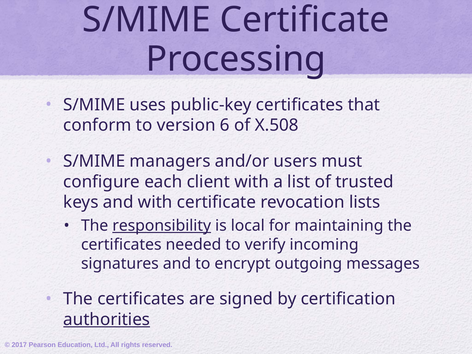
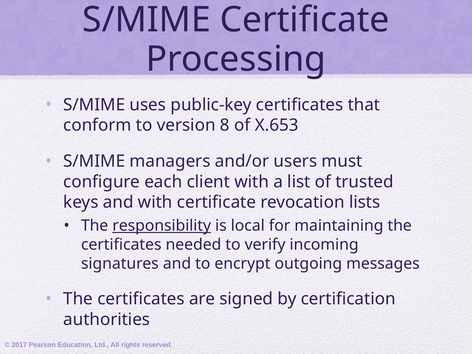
6: 6 -> 8
X.508: X.508 -> X.653
authorities underline: present -> none
